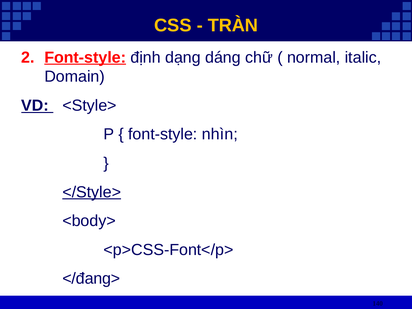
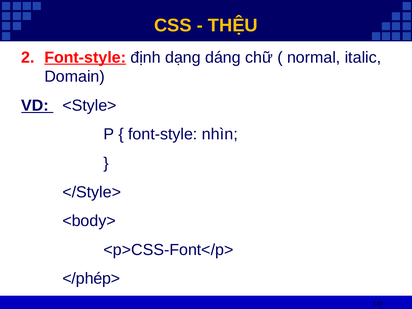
TRÀN: TRÀN -> THỆU
</Style> underline: present -> none
</đang>: </đang> -> </phép>
